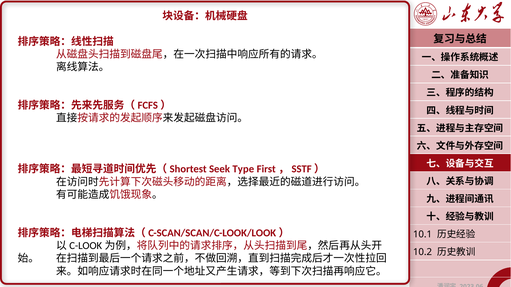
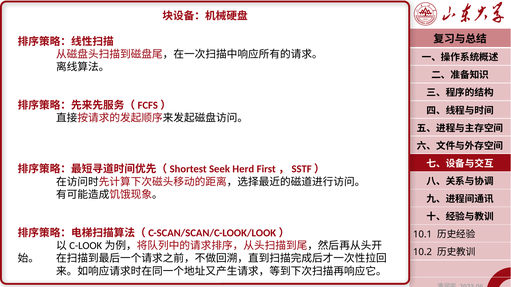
Type: Type -> Herd
